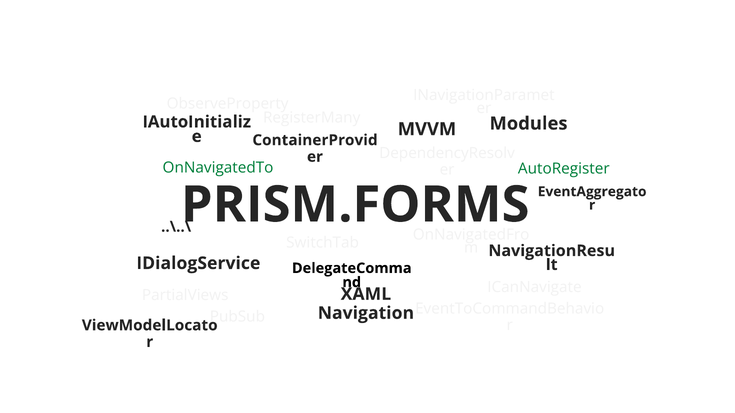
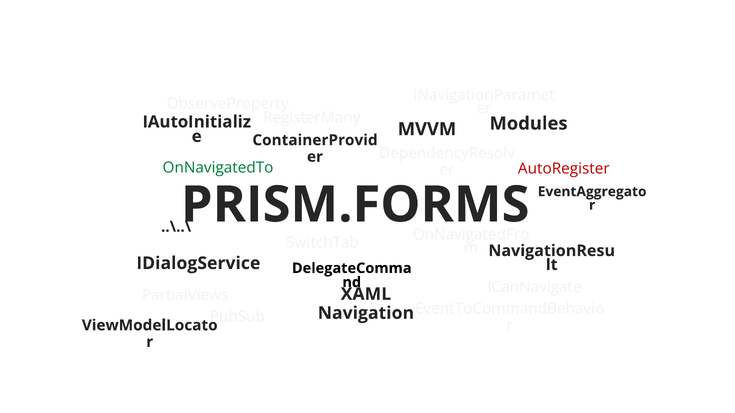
AutoRegister colour: green -> red
